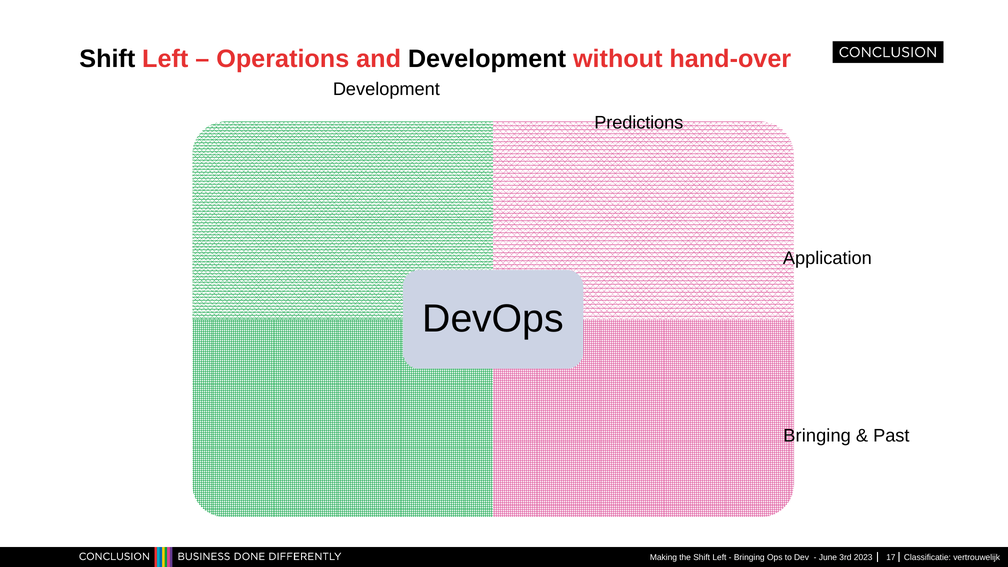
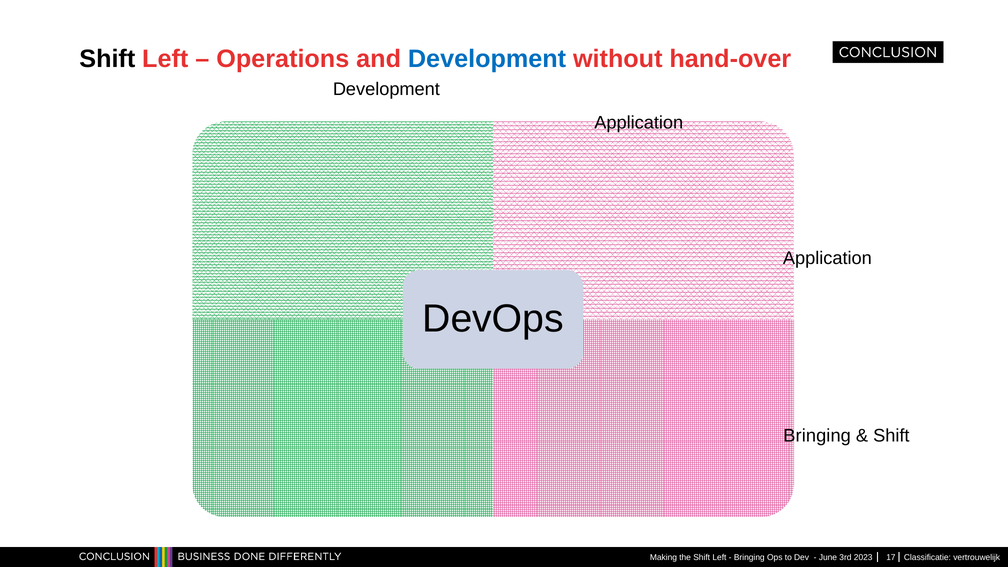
Development at (487, 59) colour: black -> blue
Predictions at (639, 123): Predictions -> Application
Past at (891, 436): Past -> Shift
